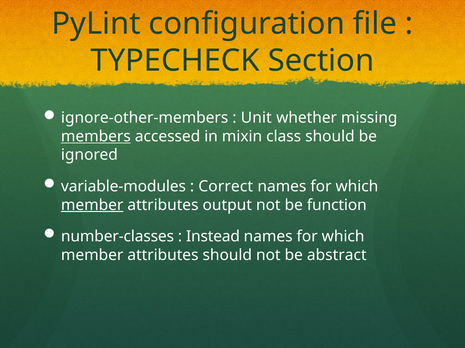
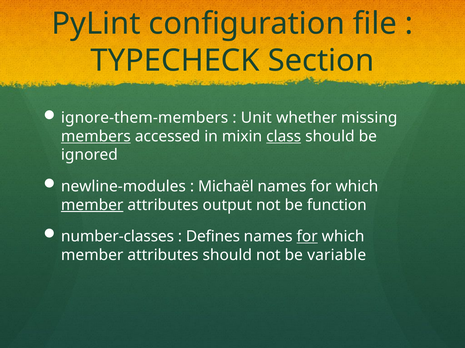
ignore-other-members: ignore-other-members -> ignore-them-members
class underline: none -> present
variable-modules: variable-modules -> newline-modules
Correct: Correct -> Michaël
Instead: Instead -> Defines
for at (307, 237) underline: none -> present
abstract: abstract -> variable
